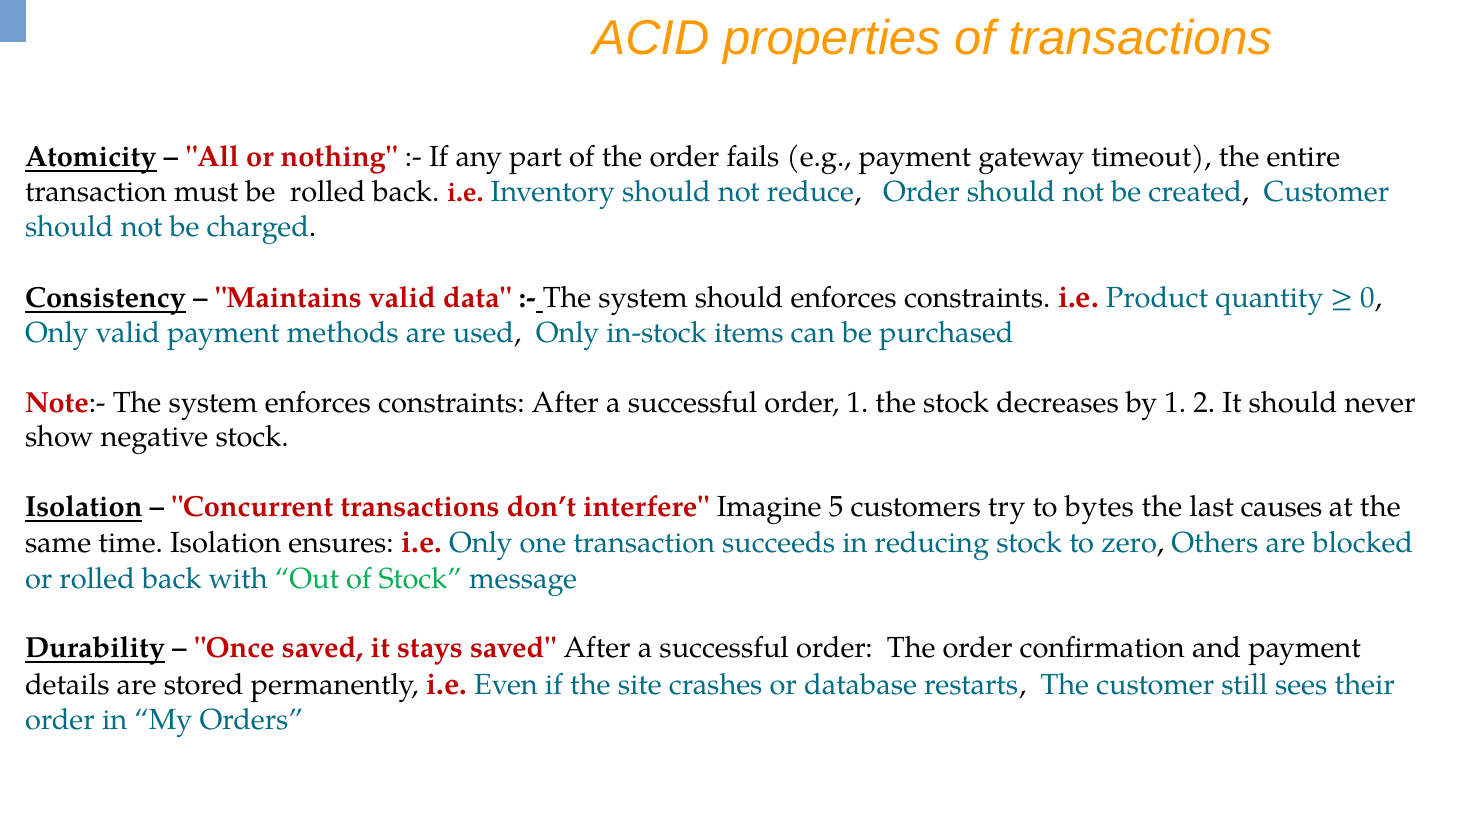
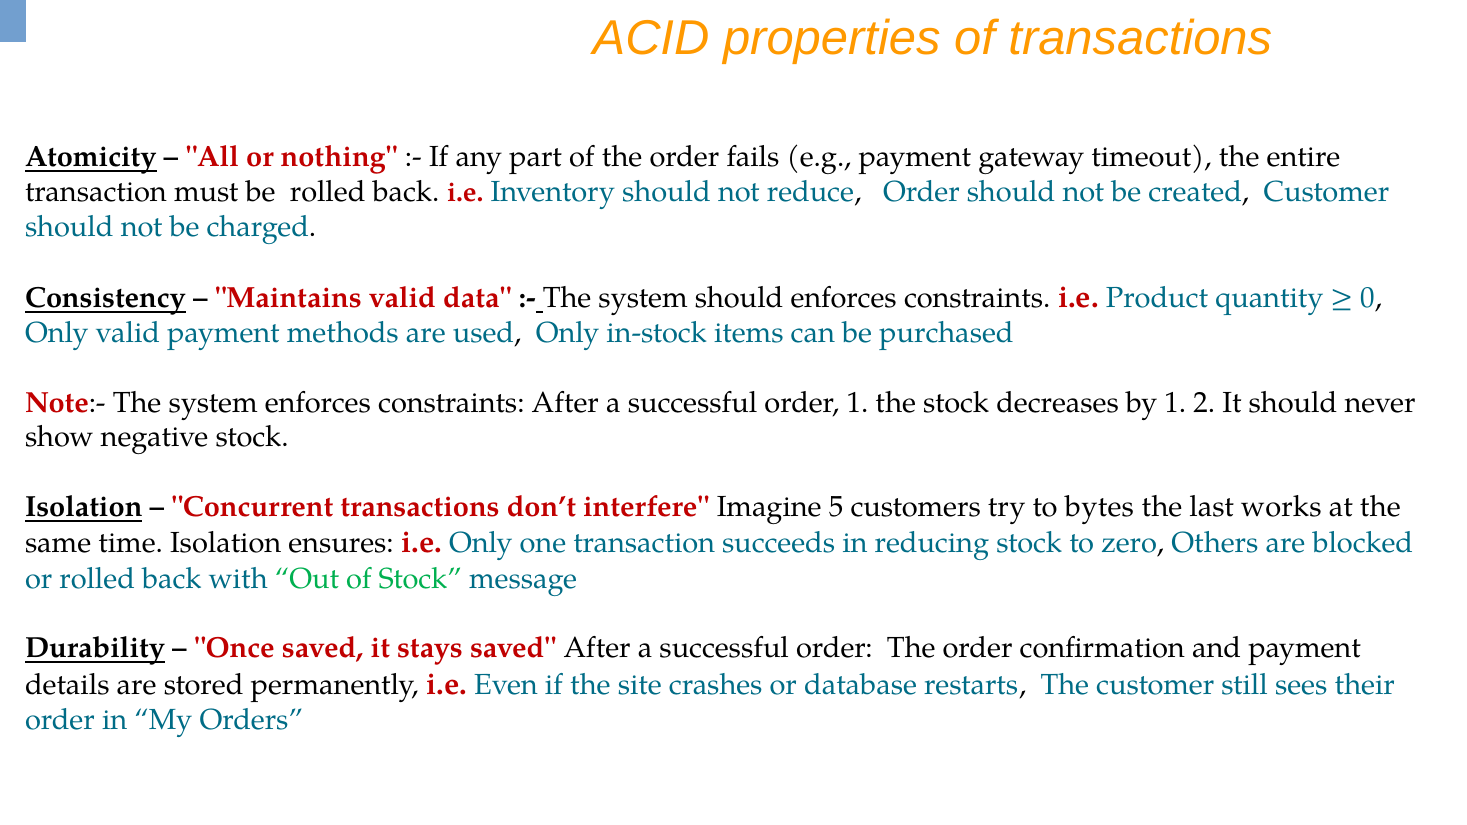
causes: causes -> works
